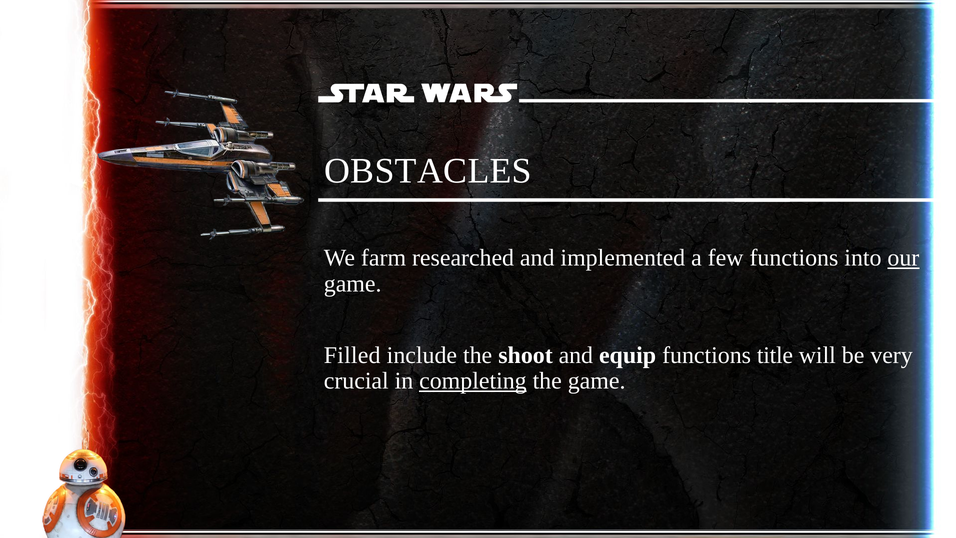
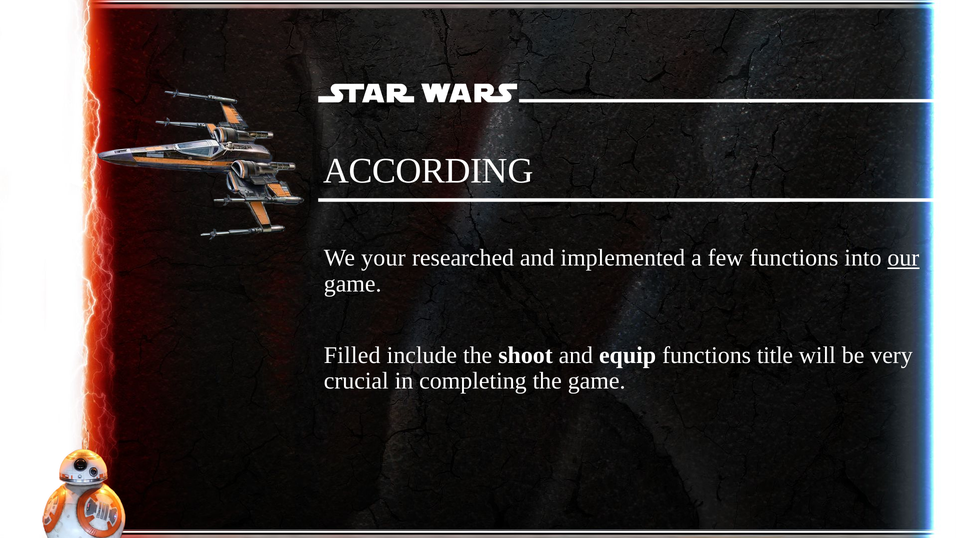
OBSTACLES: OBSTACLES -> ACCORDING
farm: farm -> your
completing underline: present -> none
